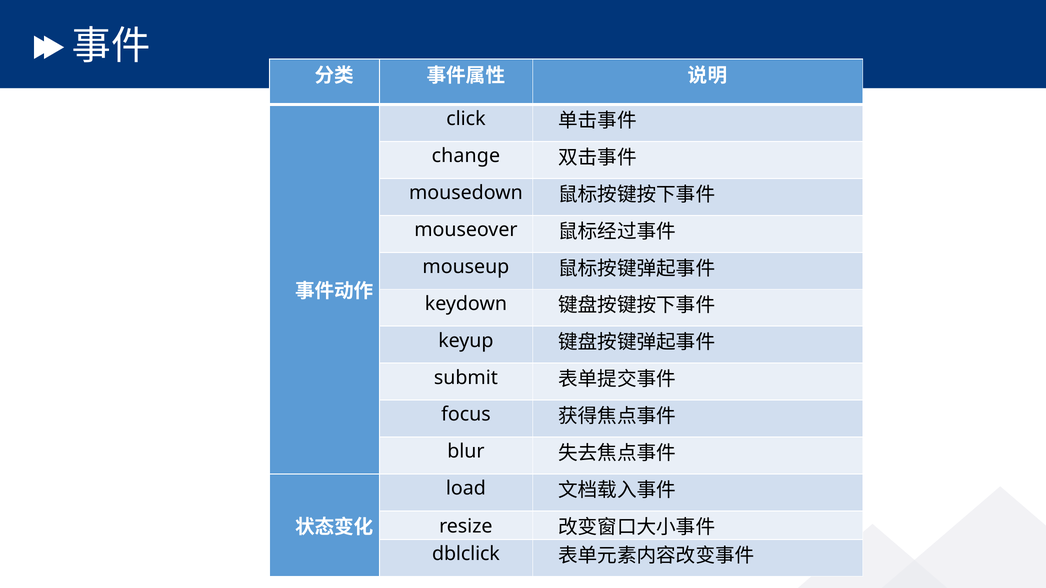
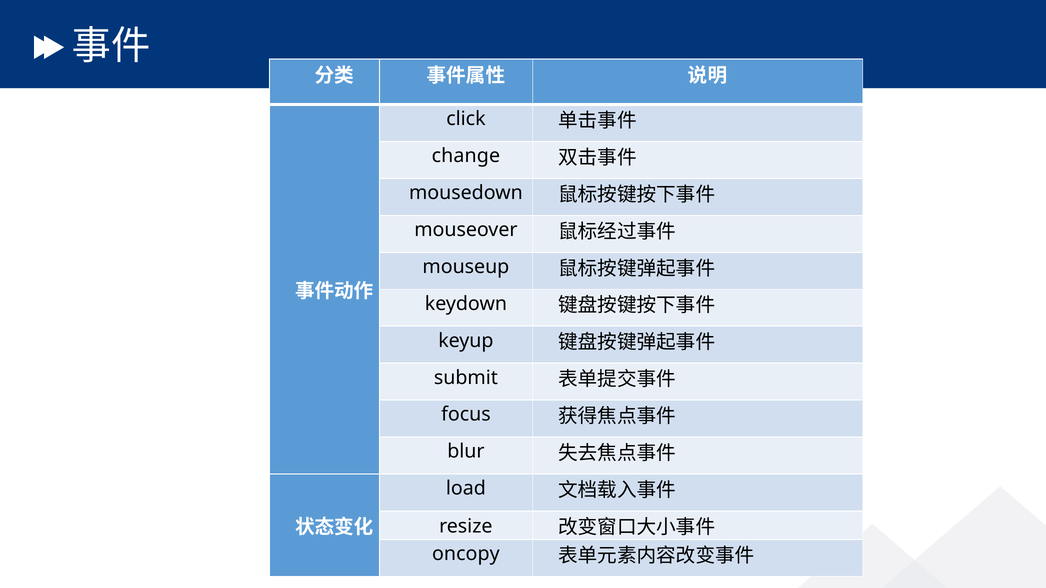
dblclick: dblclick -> oncopy
